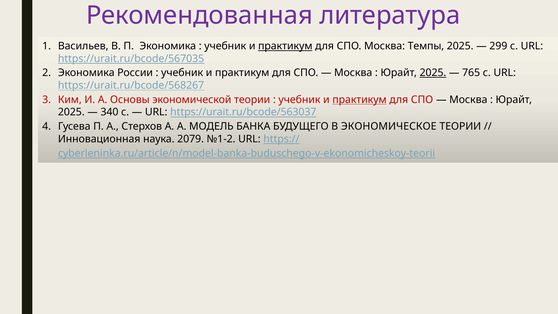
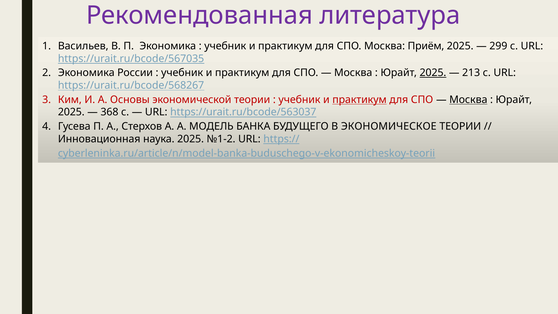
практикум at (285, 46) underline: present -> none
Темпы: Темпы -> Приём
765: 765 -> 213
Москва at (468, 100) underline: none -> present
340: 340 -> 368
наука 2079: 2079 -> 2025
